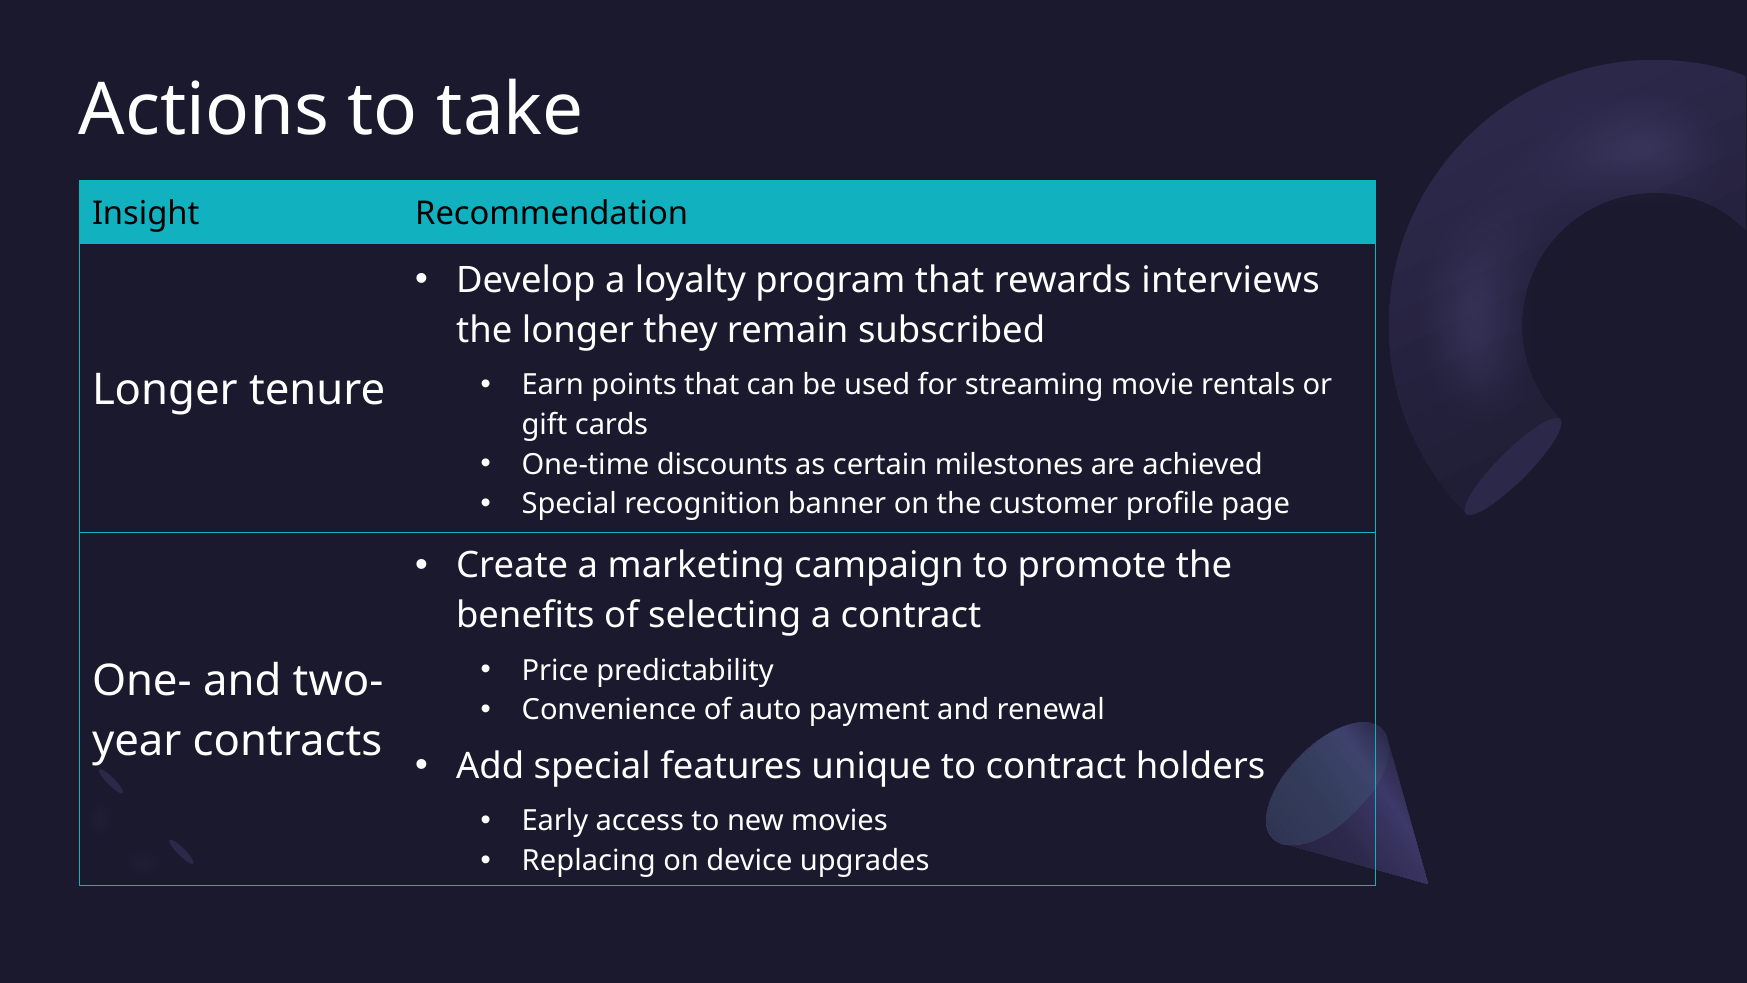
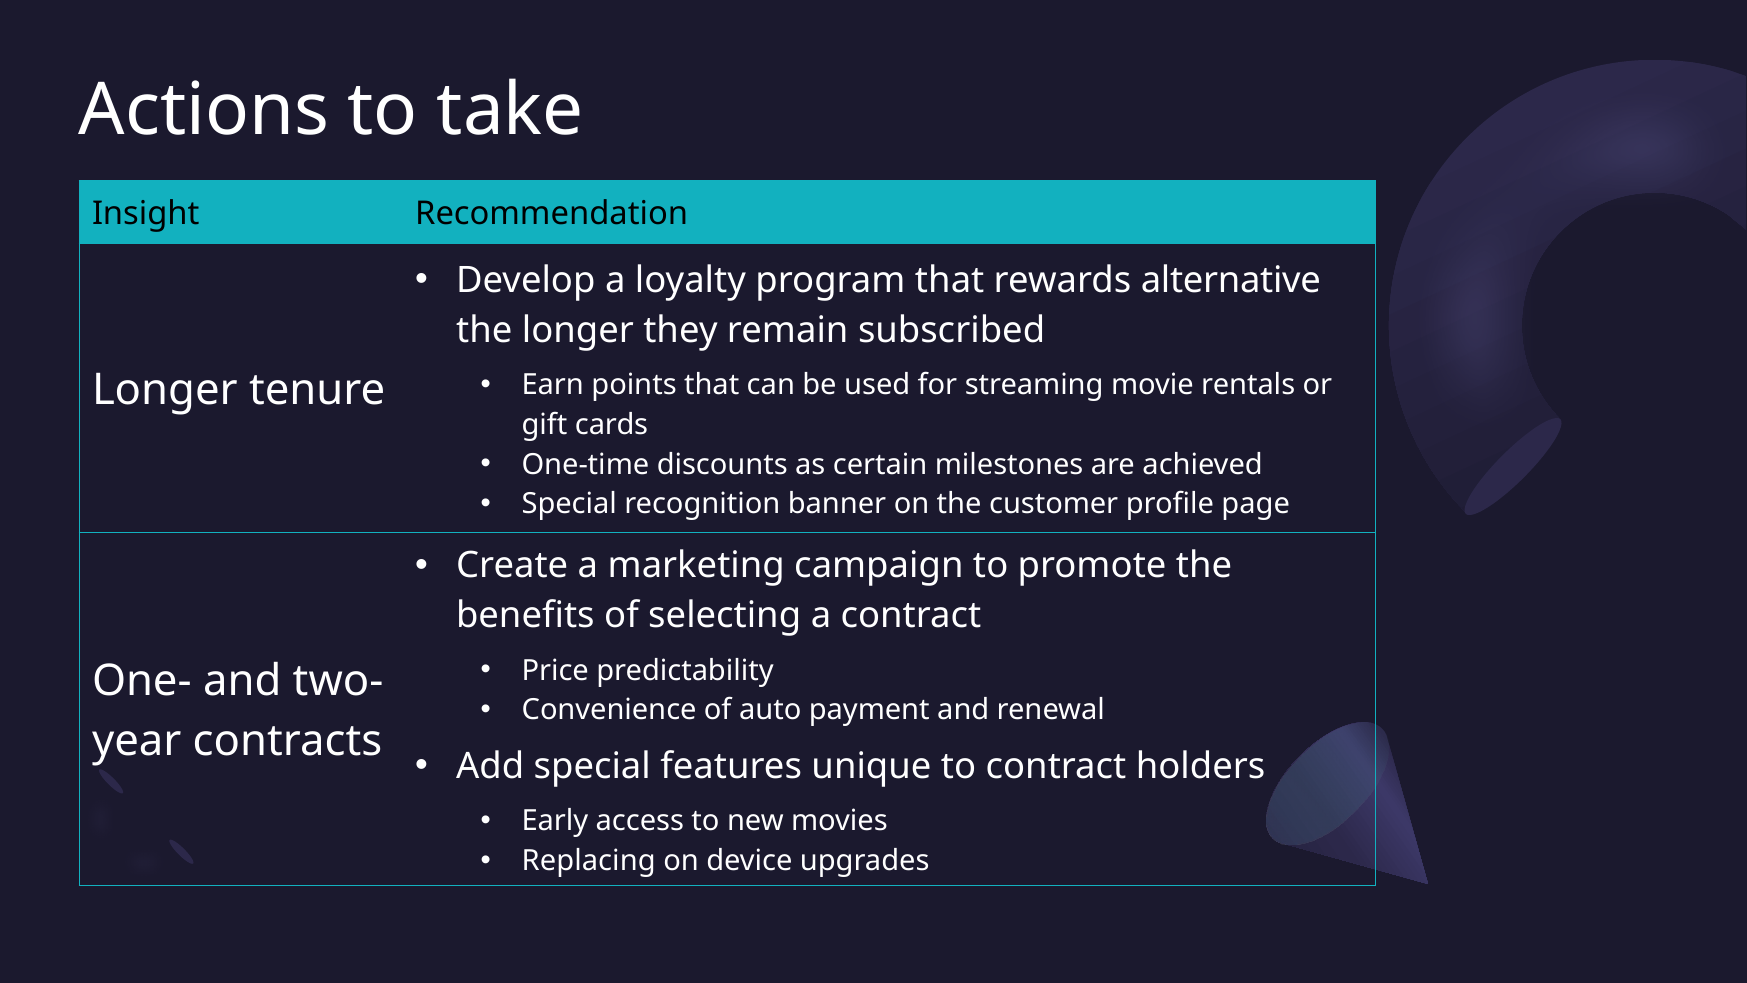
interviews: interviews -> alternative
